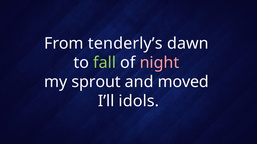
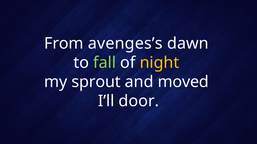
tenderly’s: tenderly’s -> avenges’s
night colour: pink -> yellow
idols: idols -> door
